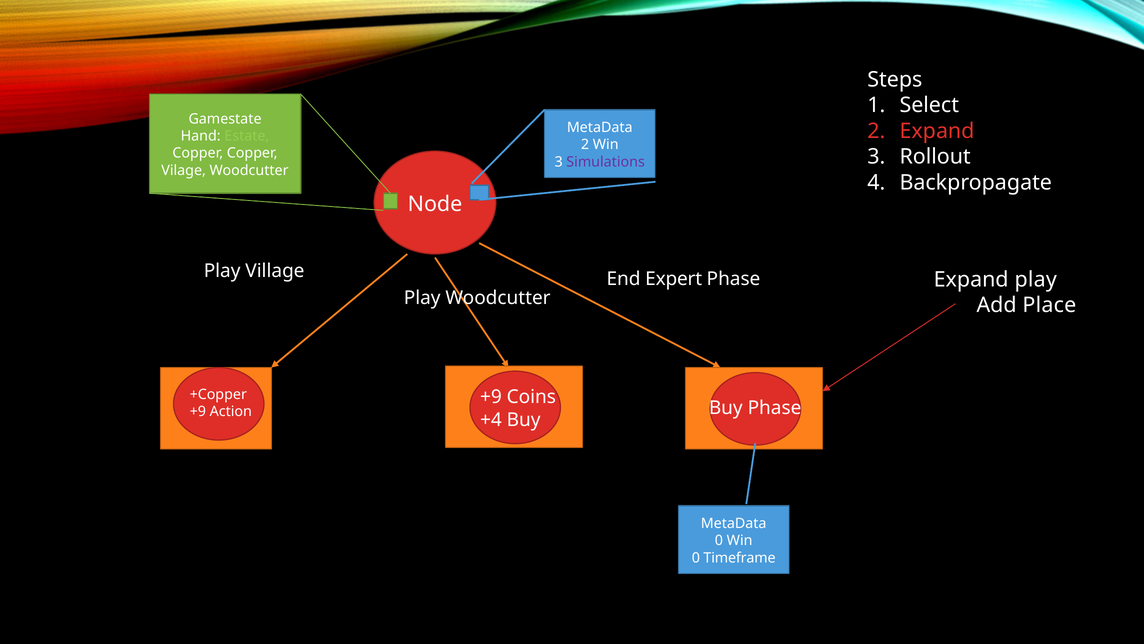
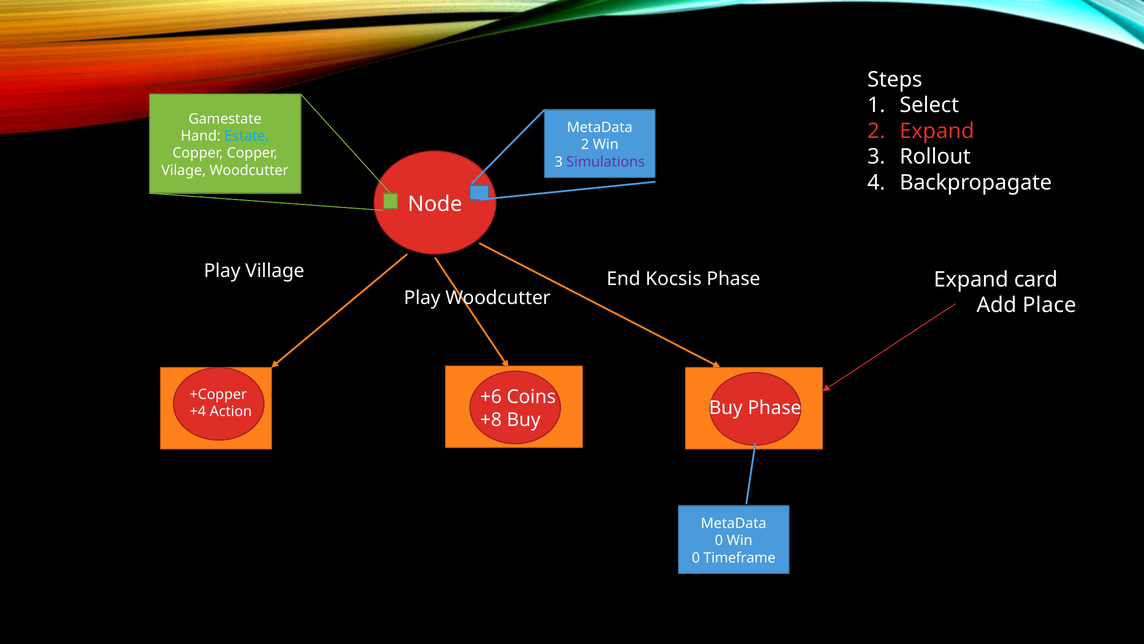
Estate colour: light green -> light blue
Expand play: play -> card
Expert: Expert -> Kocsis
+9 at (491, 397): +9 -> +6
+9 at (198, 411): +9 -> +4
+4: +4 -> +8
